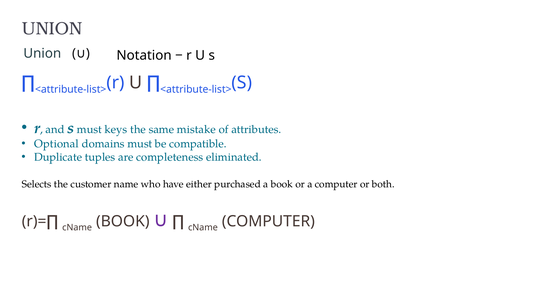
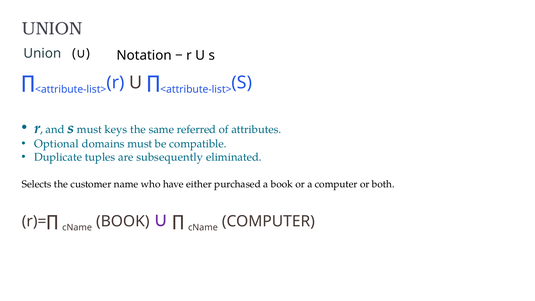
mistake: mistake -> referred
completeness: completeness -> subsequently
